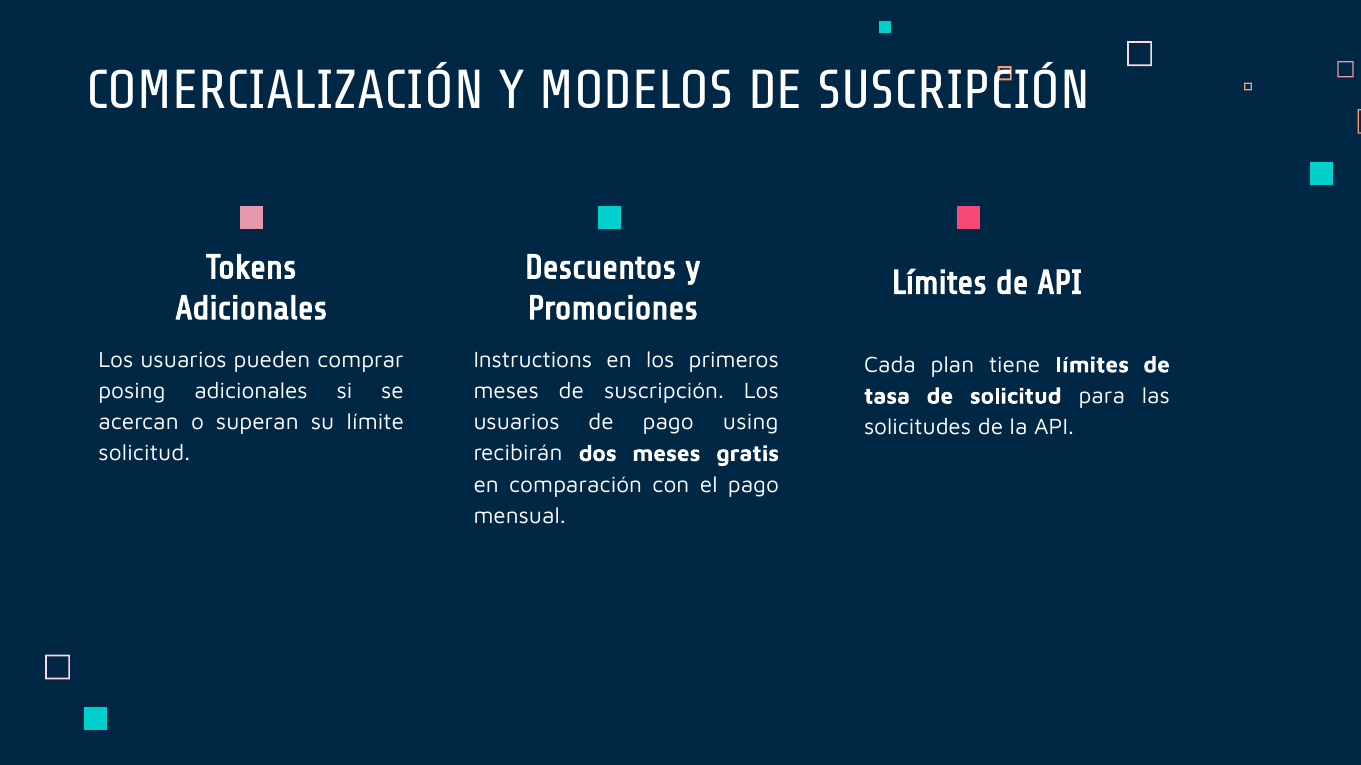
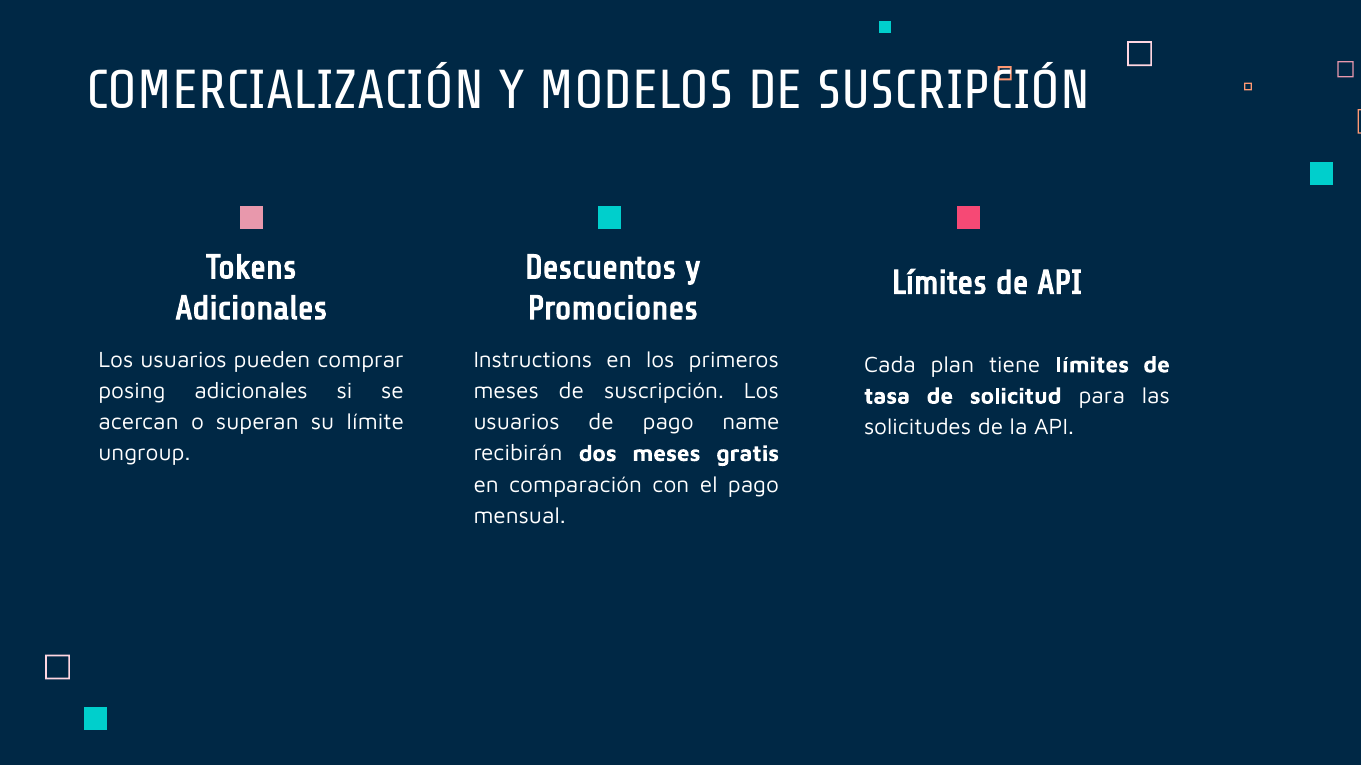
using: using -> name
solicitud at (144, 454): solicitud -> ungroup
